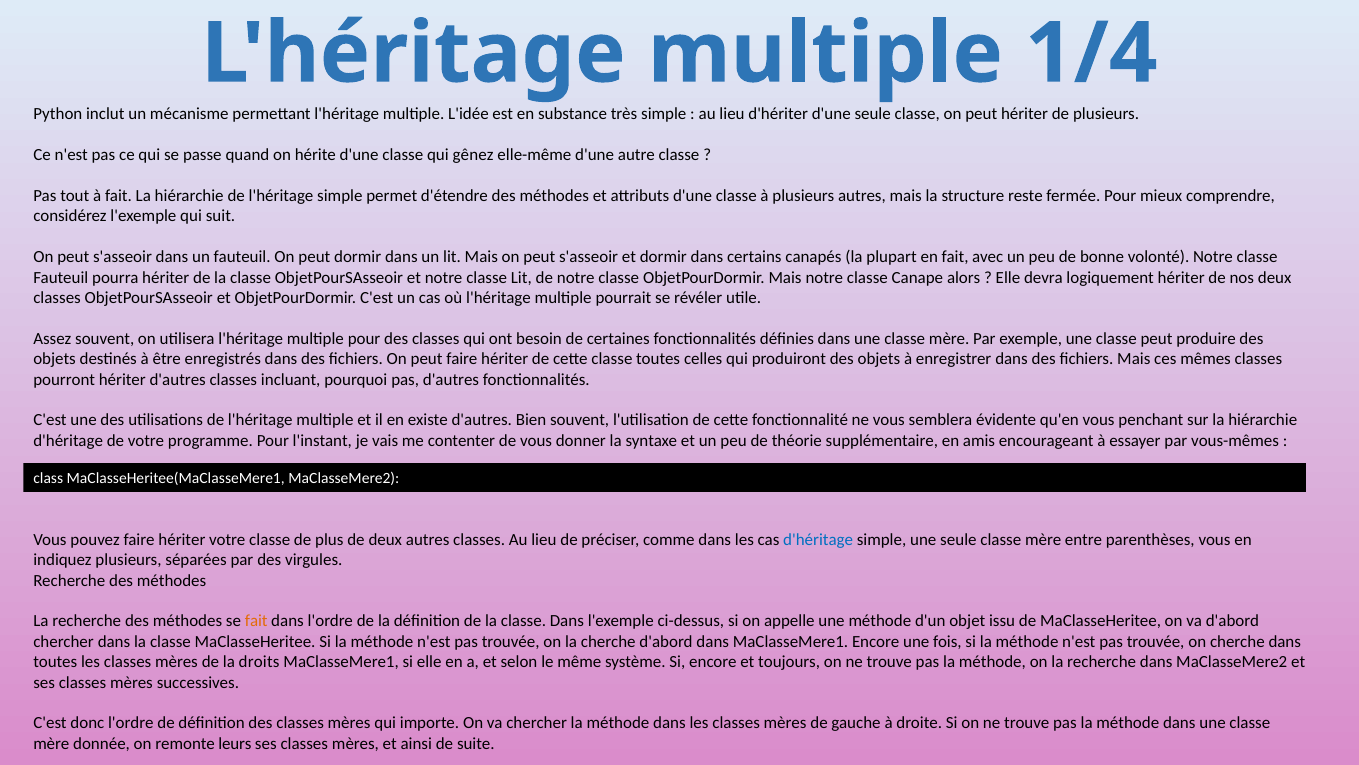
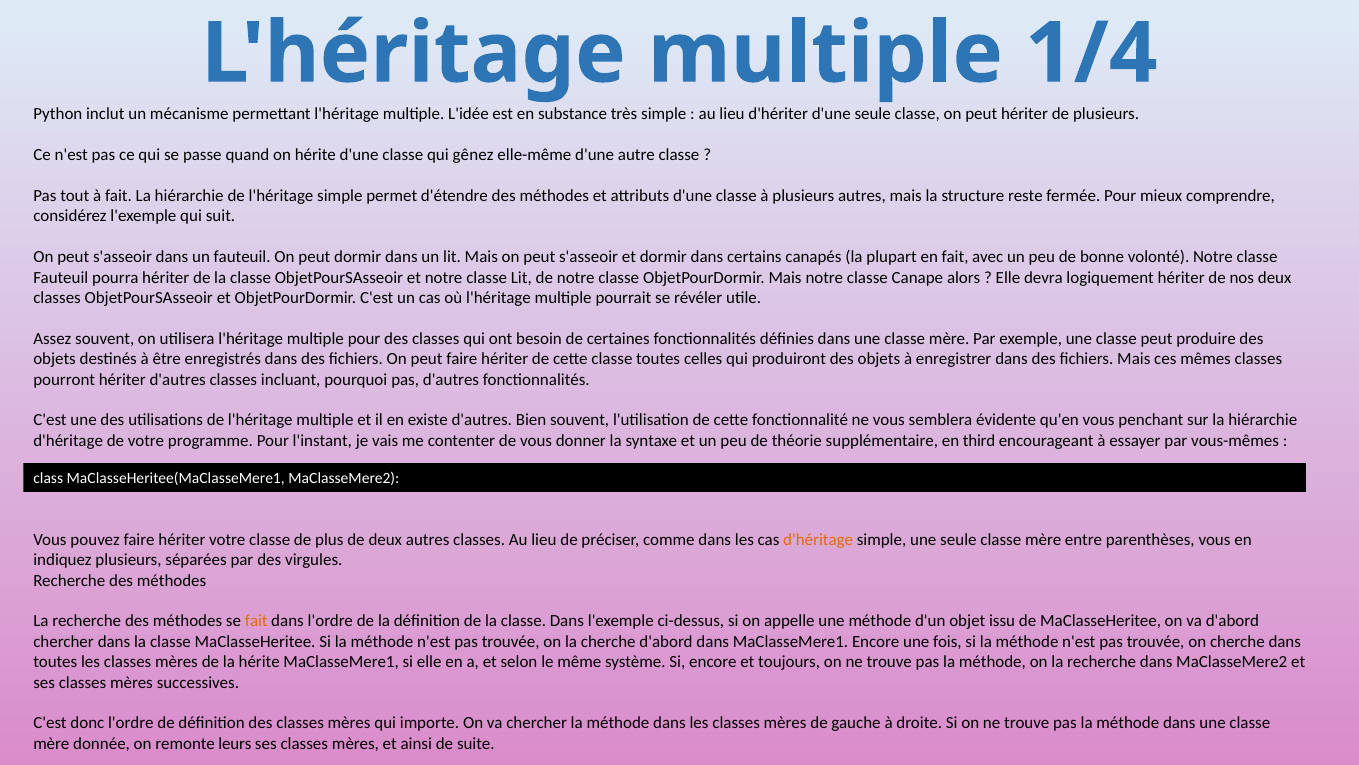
amis: amis -> third
d'héritage at (818, 539) colour: blue -> orange
la droits: droits -> hérite
